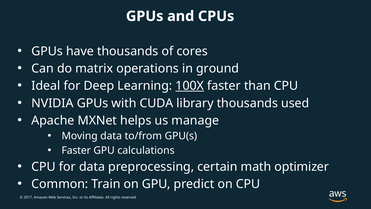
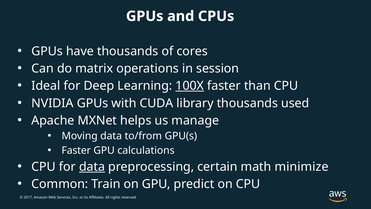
ground: ground -> session
data at (92, 167) underline: none -> present
optimizer: optimizer -> minimize
